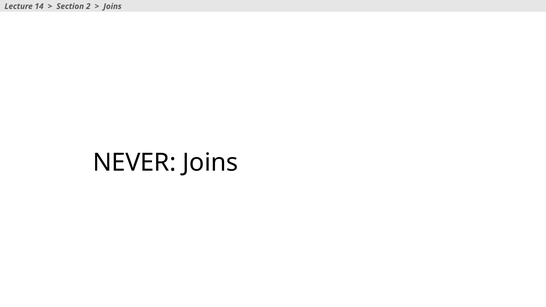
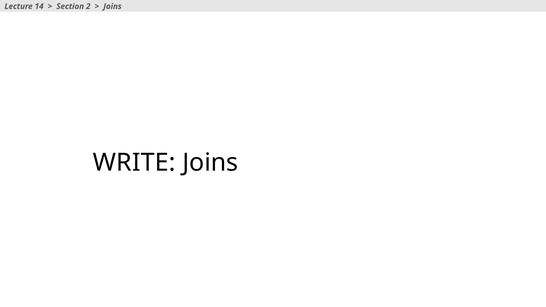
NEVER: NEVER -> WRITE
